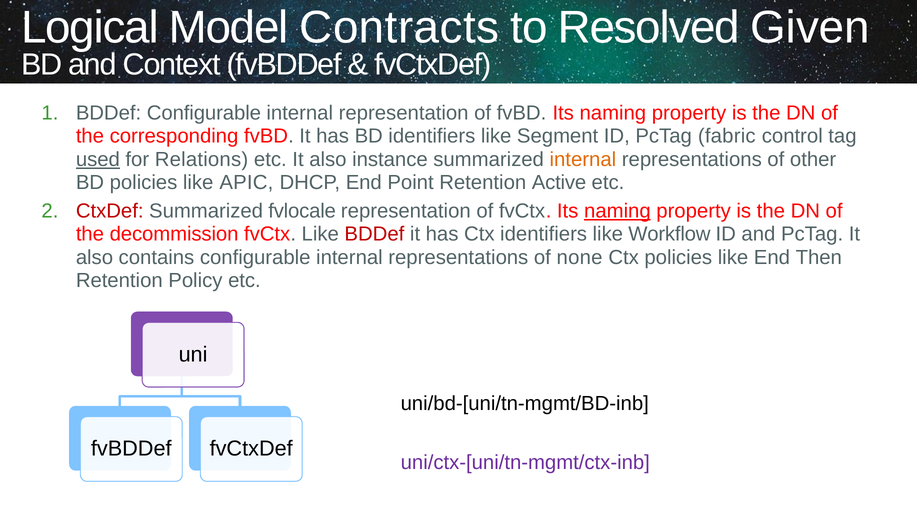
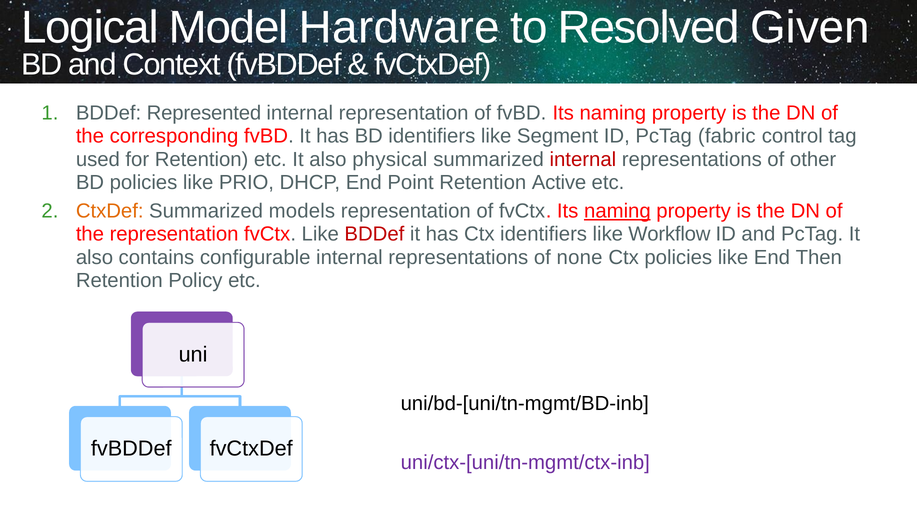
Contracts: Contracts -> Hardware
BDDef Configurable: Configurable -> Represented
used underline: present -> none
for Relations: Relations -> Retention
instance: instance -> physical
internal at (583, 159) colour: orange -> red
APIC: APIC -> PRIO
CtxDef colour: red -> orange
fvlocale: fvlocale -> models
the decommission: decommission -> representation
